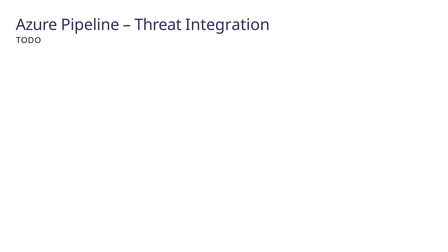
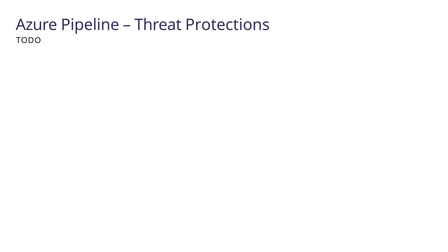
Integration: Integration -> Protections
